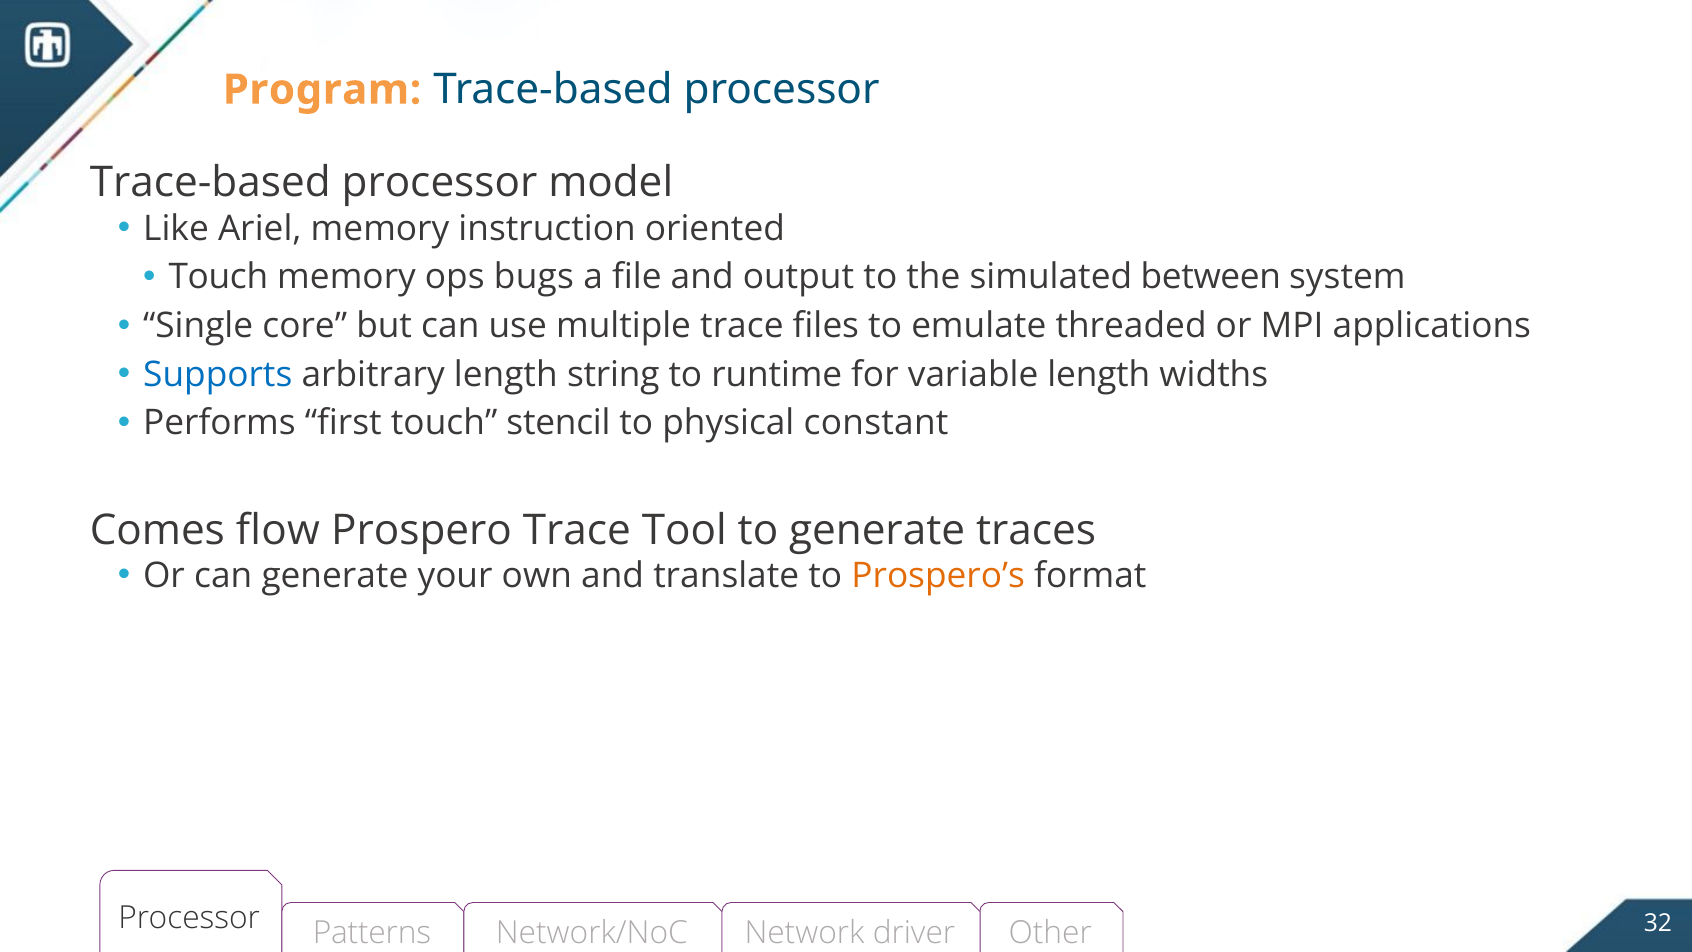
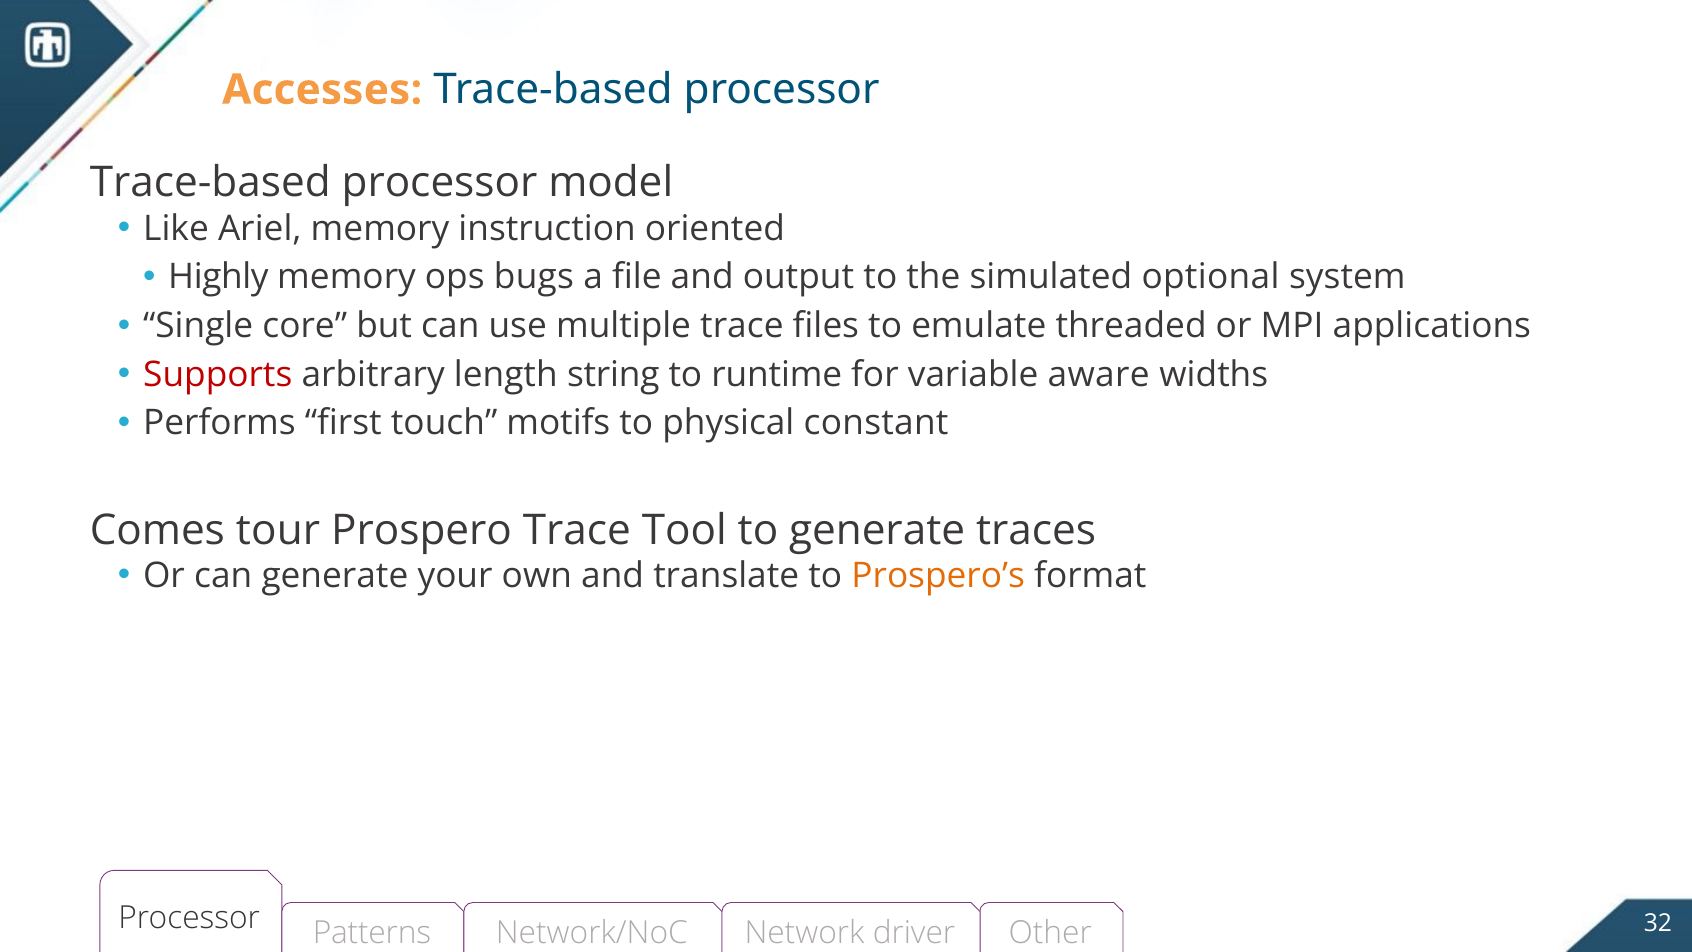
Program: Program -> Accesses
Touch at (218, 277): Touch -> Highly
between: between -> optional
Supports colour: blue -> red
variable length: length -> aware
stencil: stencil -> motifs
flow: flow -> tour
